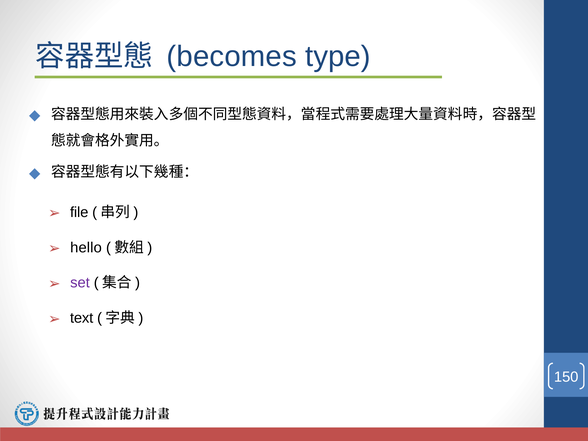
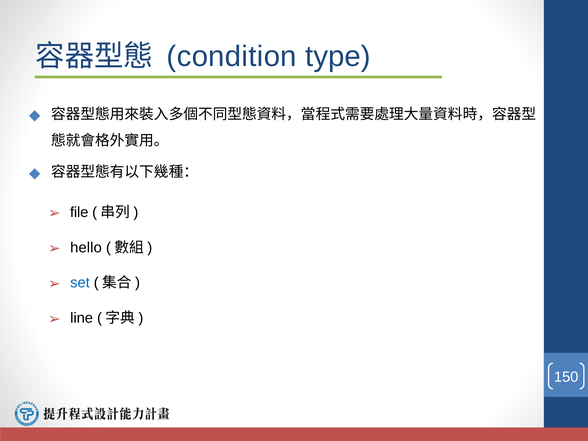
becomes: becomes -> condition
set colour: purple -> blue
text: text -> line
